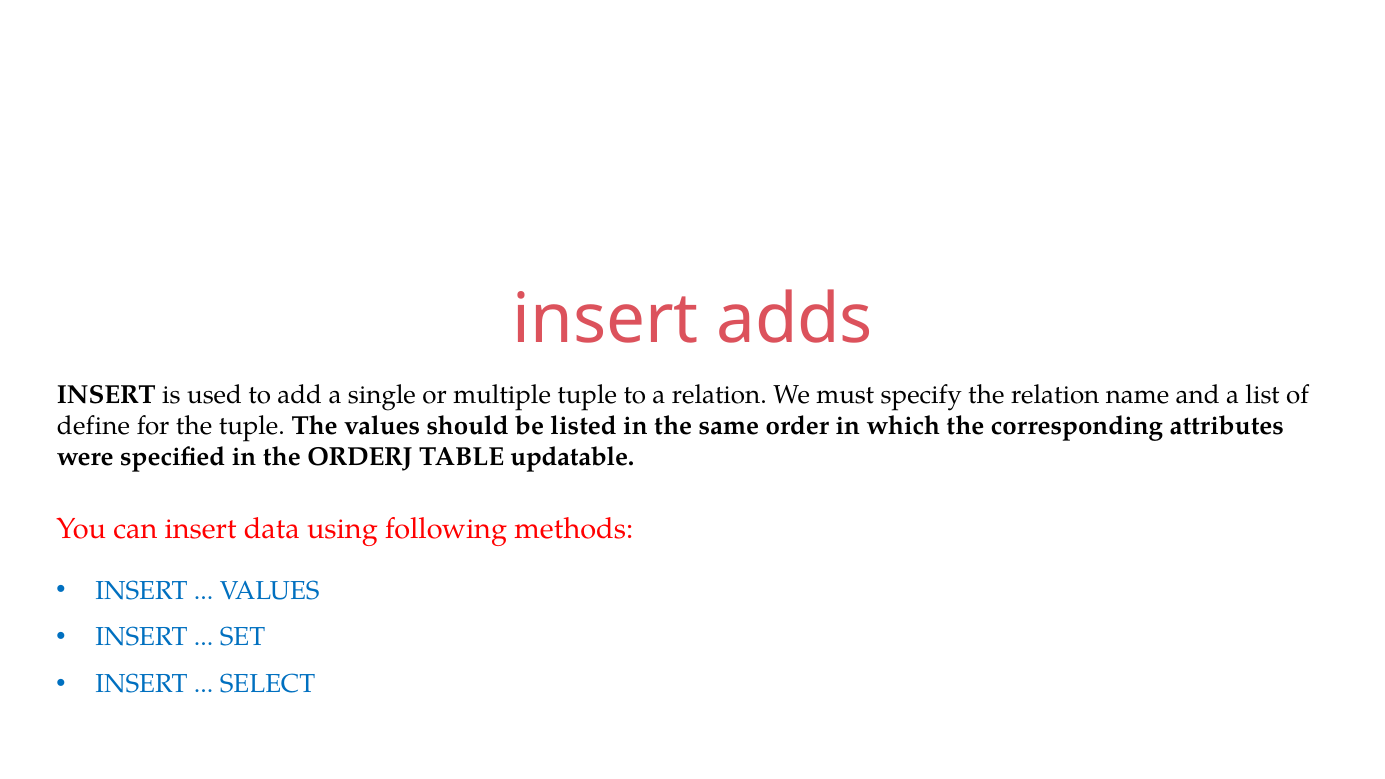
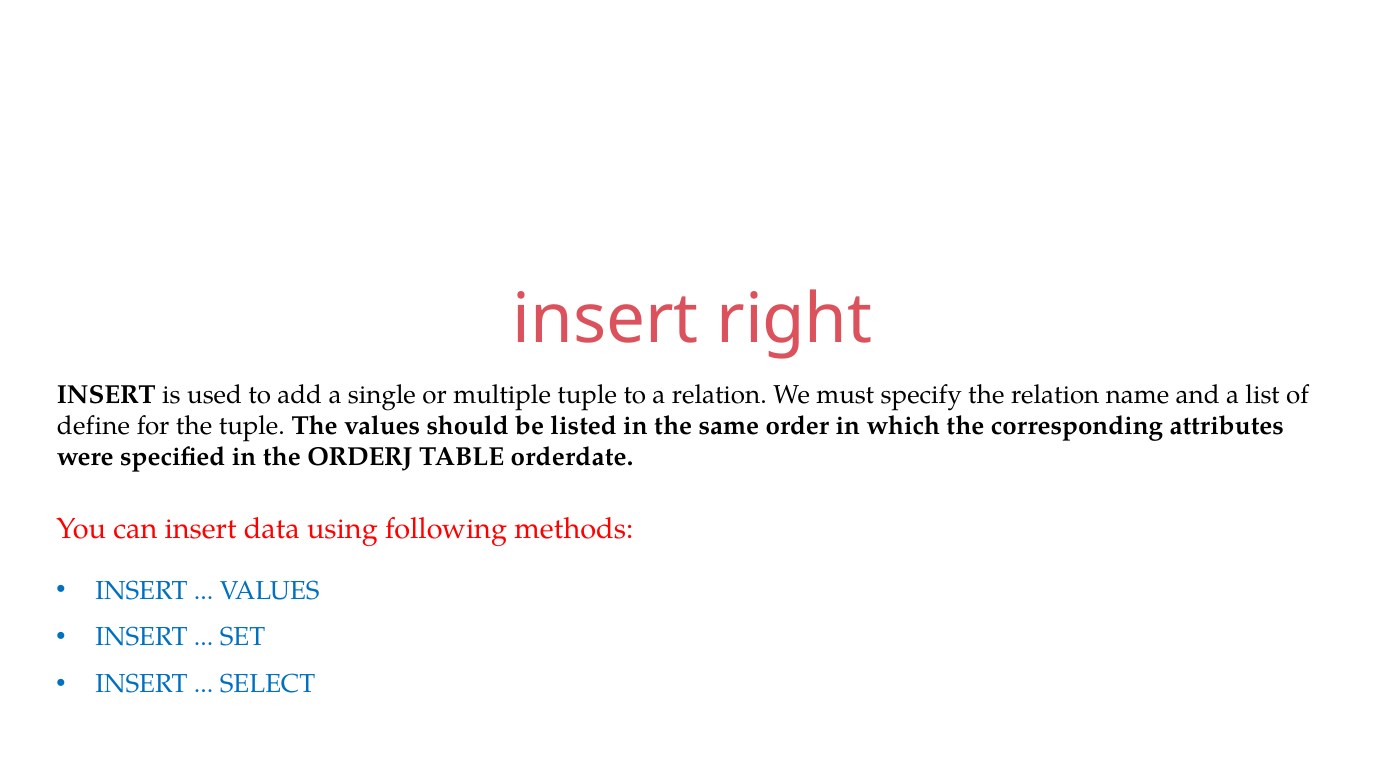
adds: adds -> right
updatable: updatable -> orderdate
